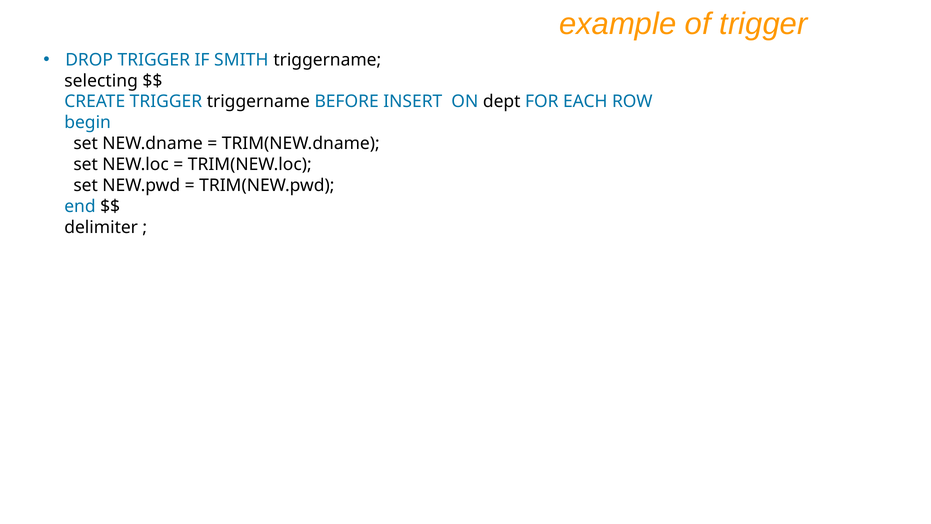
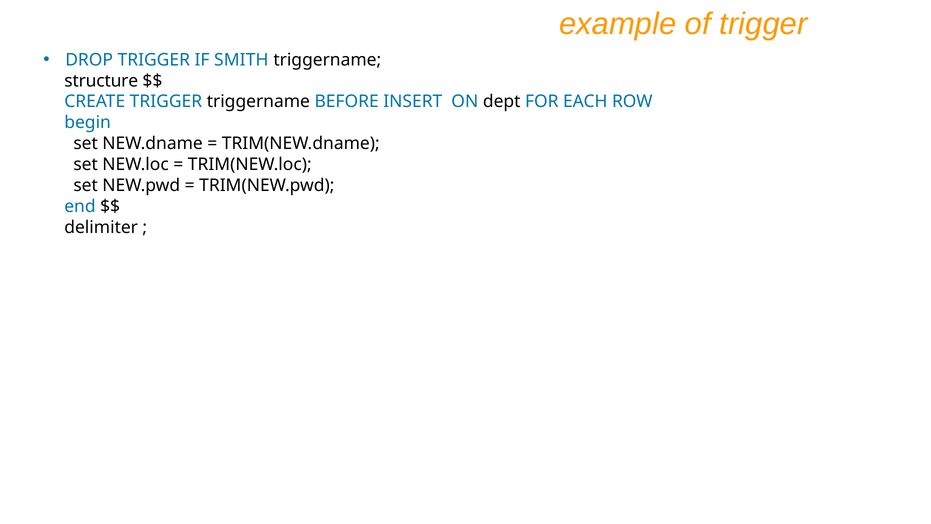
selecting: selecting -> structure
